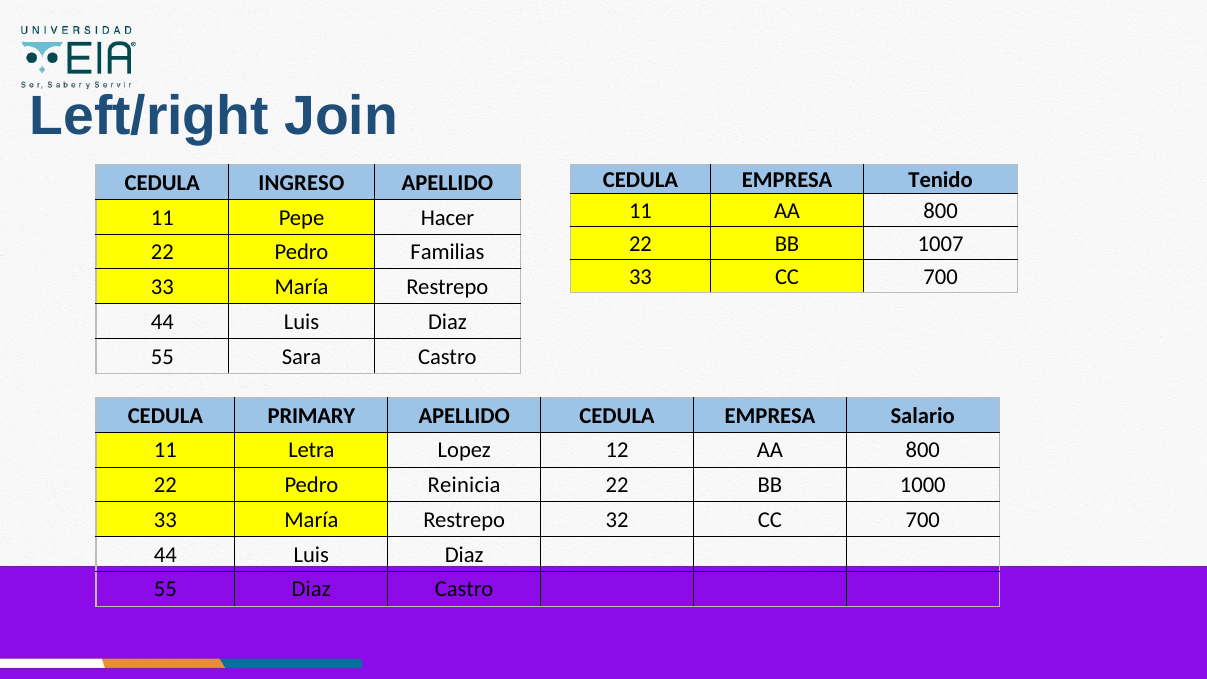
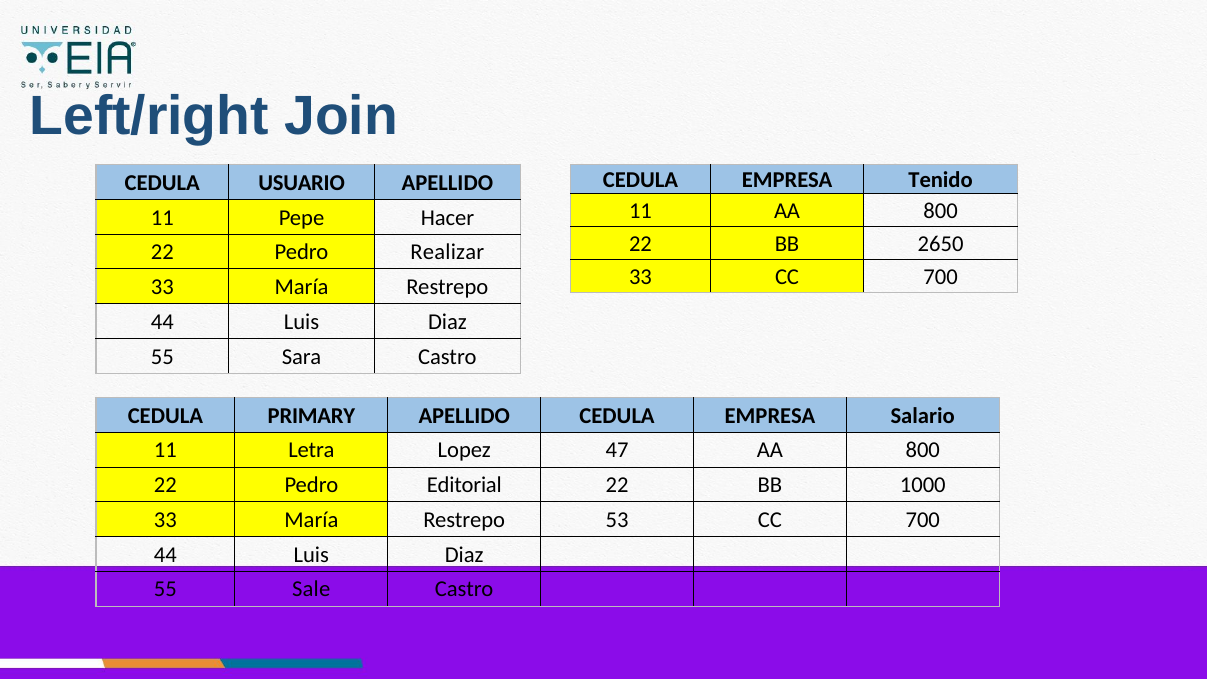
INGRESO: INGRESO -> USUARIO
1007: 1007 -> 2650
Familias: Familias -> Realizar
12: 12 -> 47
Reinicia: Reinicia -> Editorial
32: 32 -> 53
55 Diaz: Diaz -> Sale
